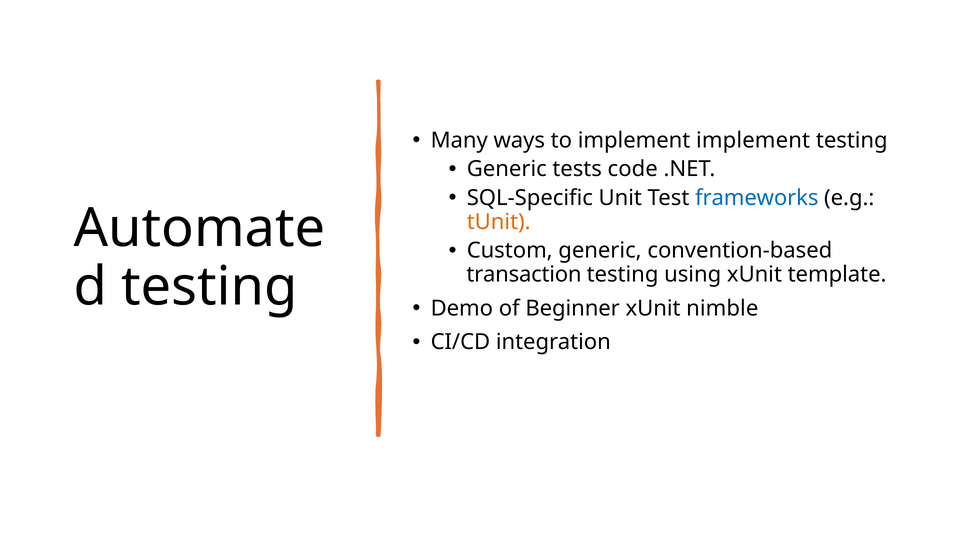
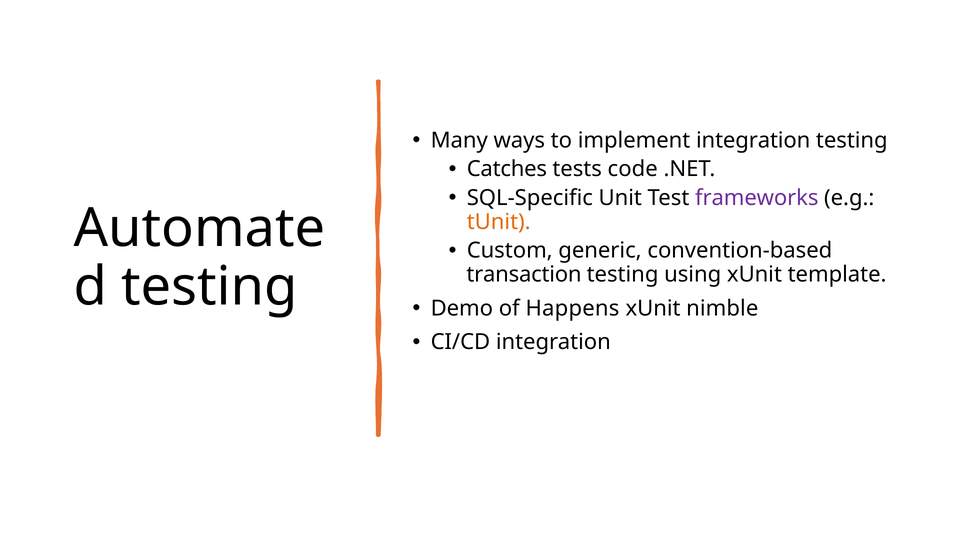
implement implement: implement -> integration
Generic at (507, 169): Generic -> Catches
frameworks colour: blue -> purple
Beginner: Beginner -> Happens
